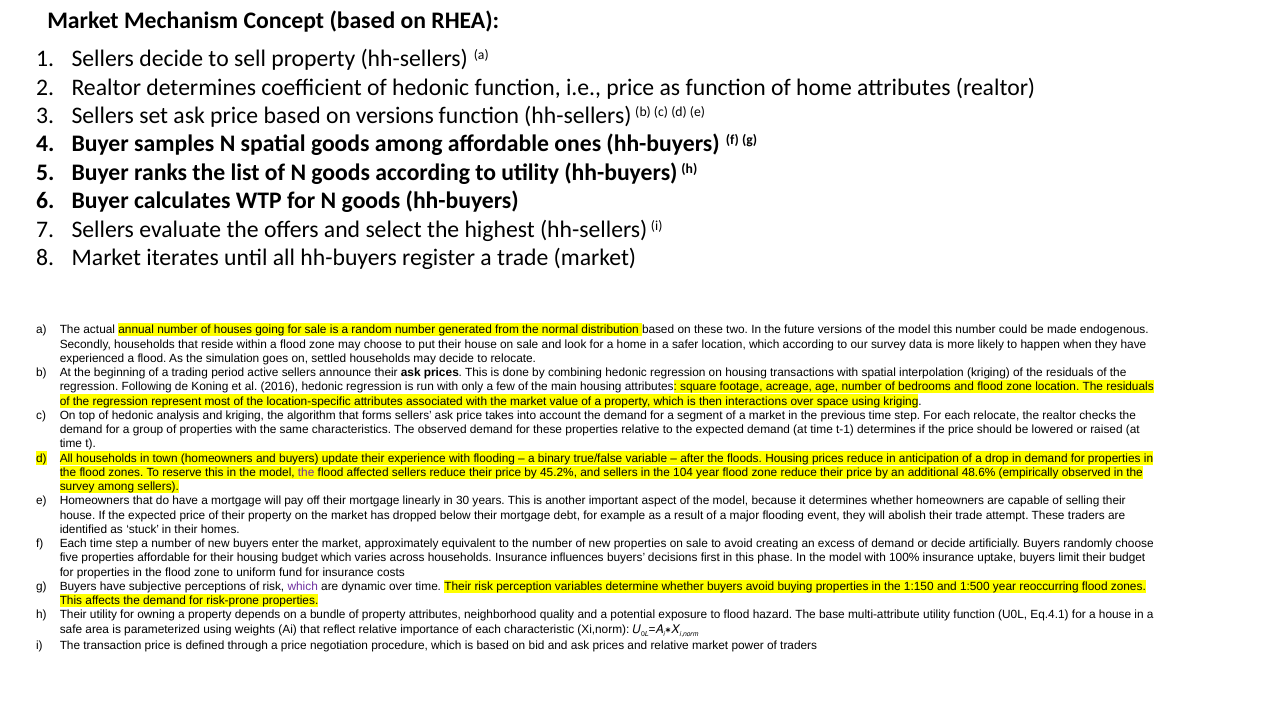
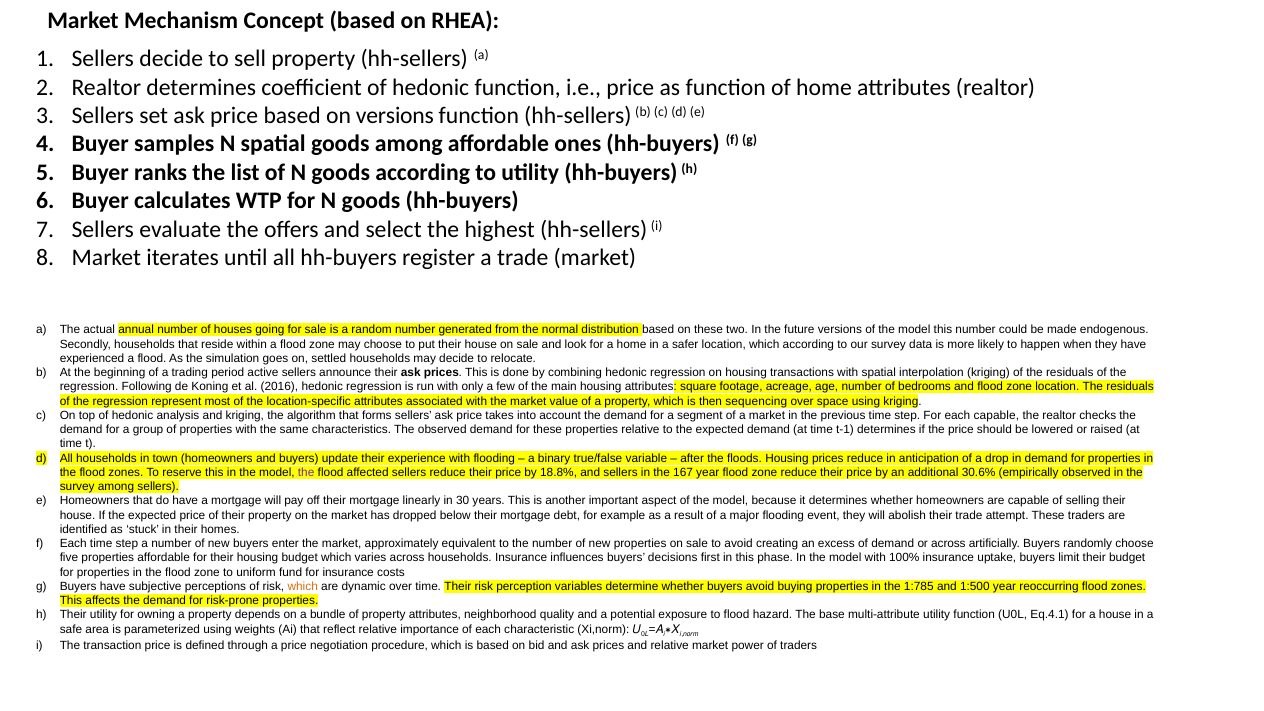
interactions: interactions -> sequencing
each relocate: relocate -> capable
45.2%: 45.2% -> 18.8%
104: 104 -> 167
48.6%: 48.6% -> 30.6%
or decide: decide -> across
which at (303, 587) colour: purple -> orange
1:150: 1:150 -> 1:785
